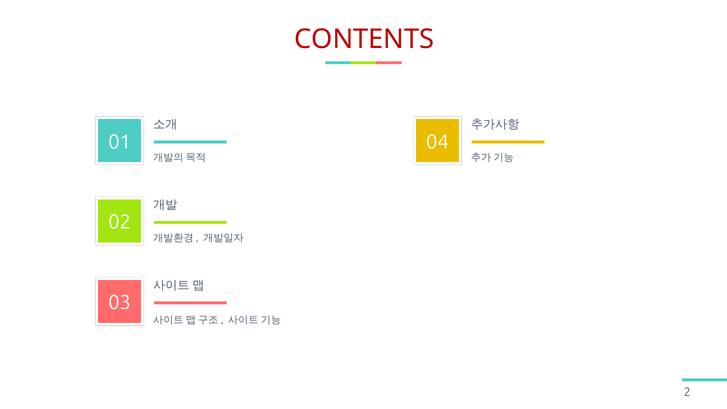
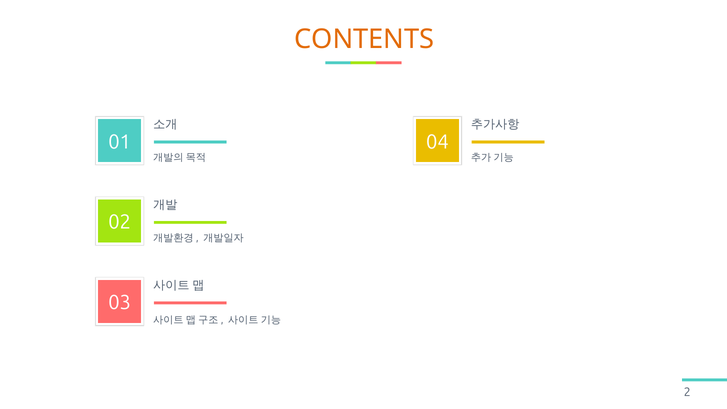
CONTENTS colour: red -> orange
